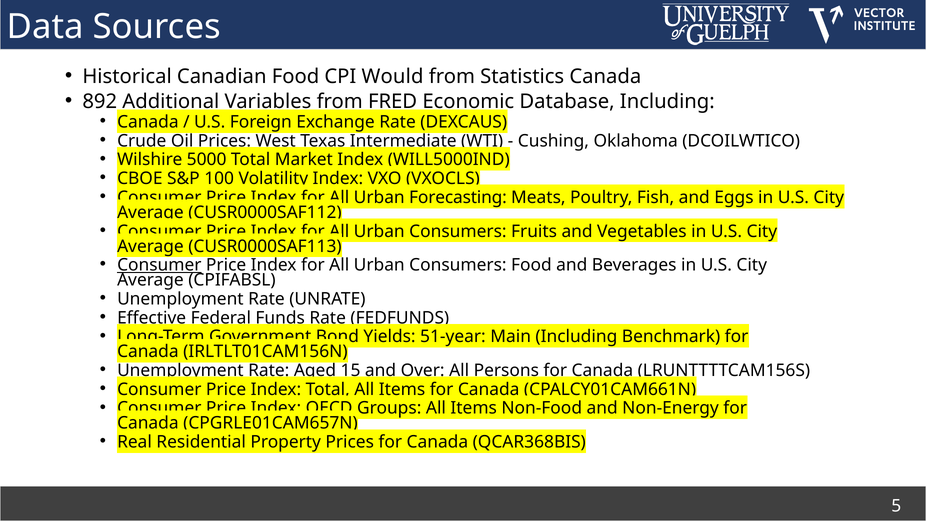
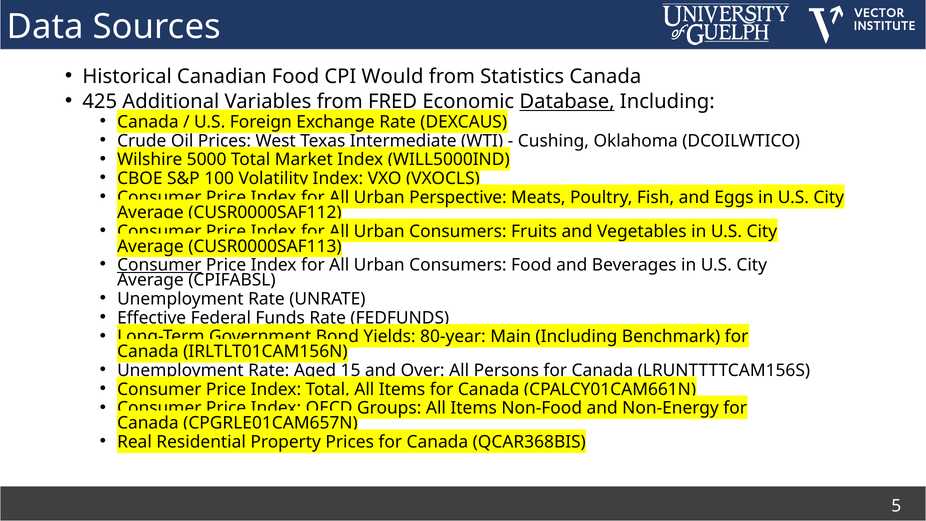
892: 892 -> 425
Database underline: none -> present
Forecasting: Forecasting -> Perspective
51-year: 51-year -> 80-year
